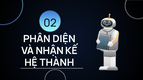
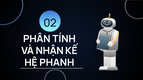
DIỆN: DIỆN -> TÍNH
THÀNH: THÀNH -> PHANH
